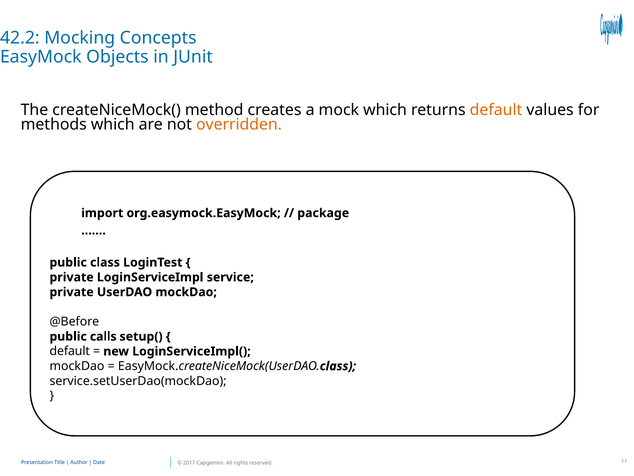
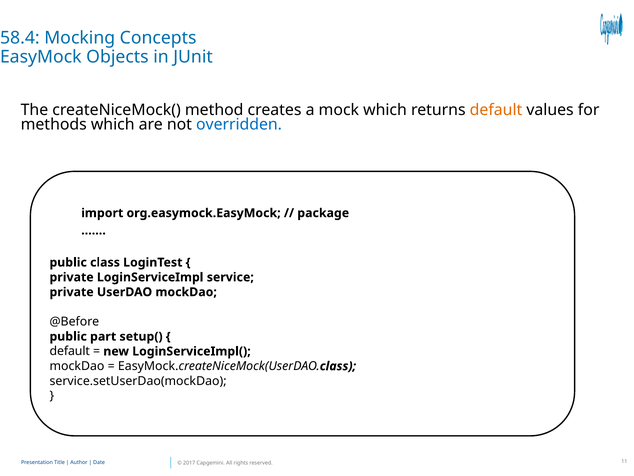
42.2: 42.2 -> 58.4
overridden colour: orange -> blue
calls: calls -> part
